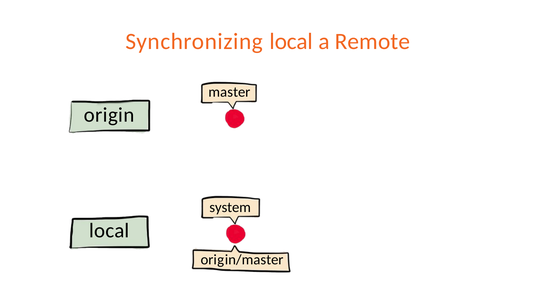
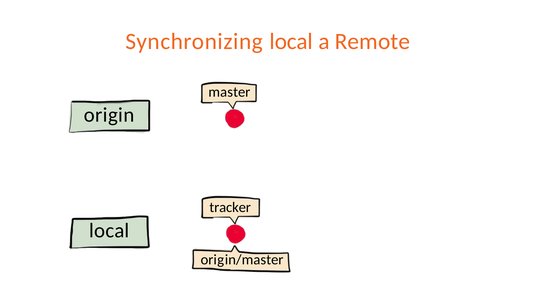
system: system -> tracker
